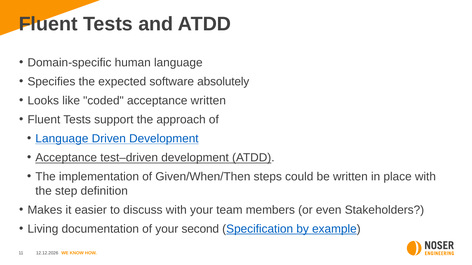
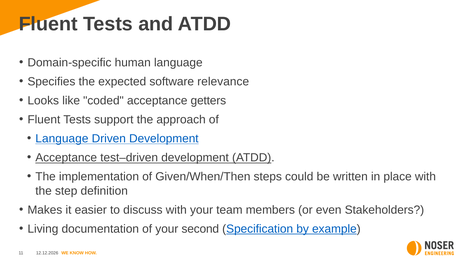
absolutely: absolutely -> relevance
acceptance written: written -> getters
